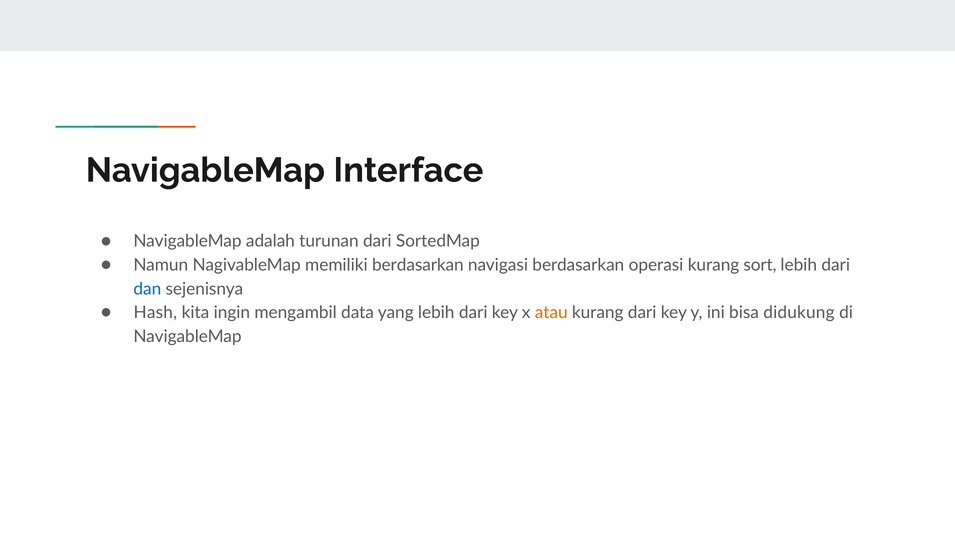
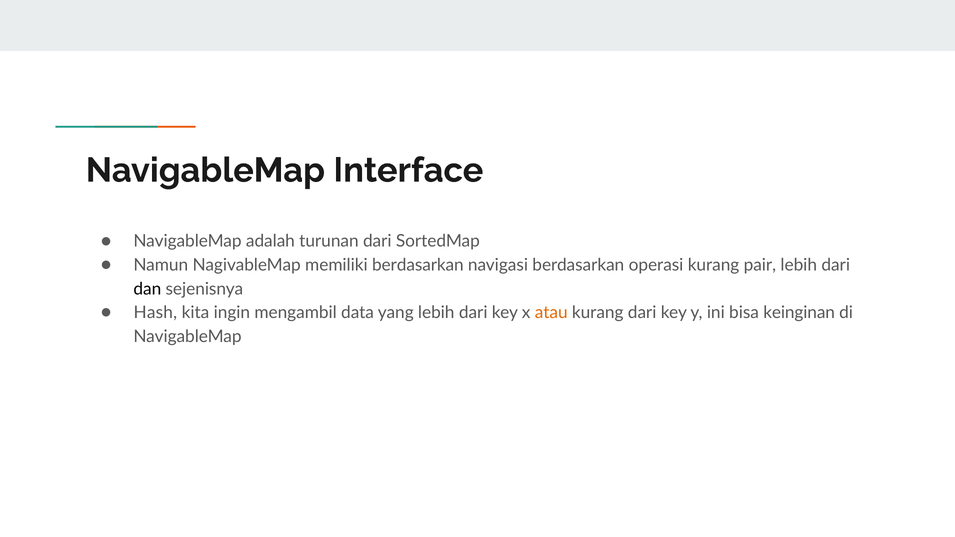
sort: sort -> pair
dan colour: blue -> black
didukung: didukung -> keinginan
